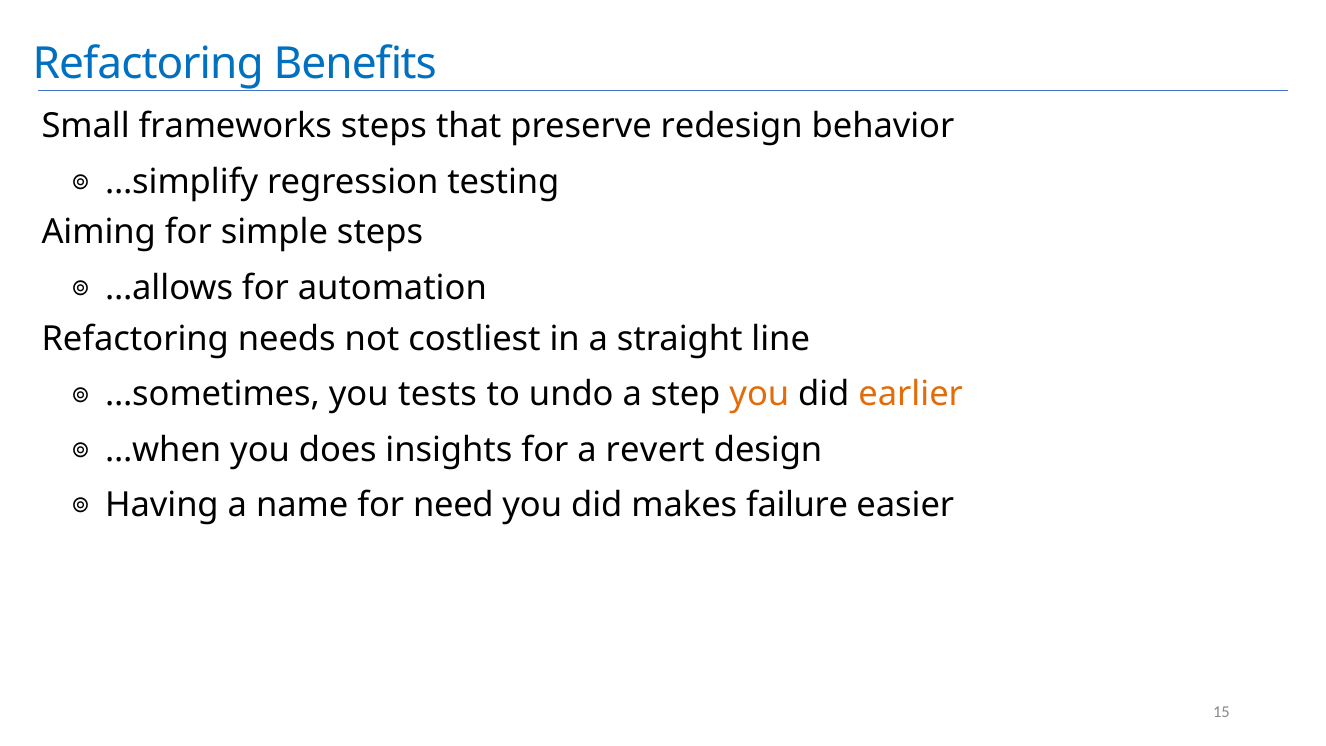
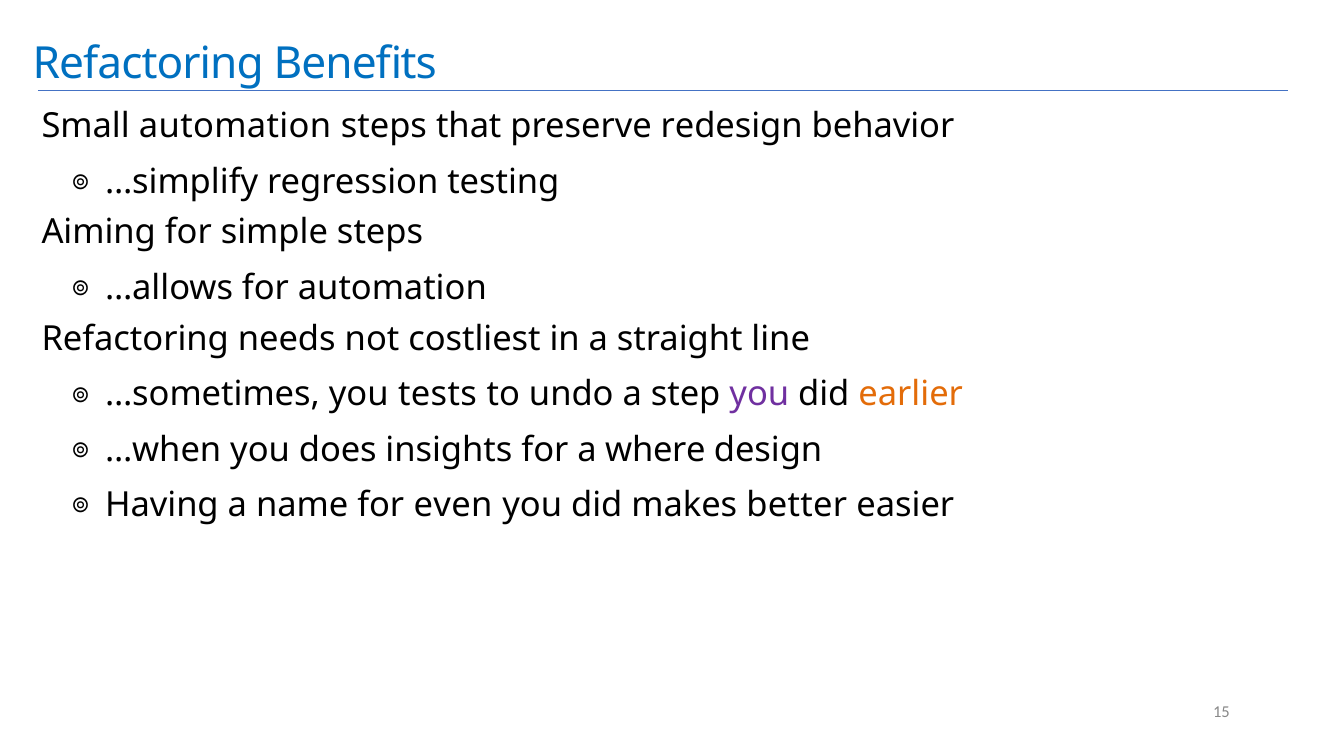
Small frameworks: frameworks -> automation
you at (759, 394) colour: orange -> purple
revert: revert -> where
need: need -> even
failure: failure -> better
